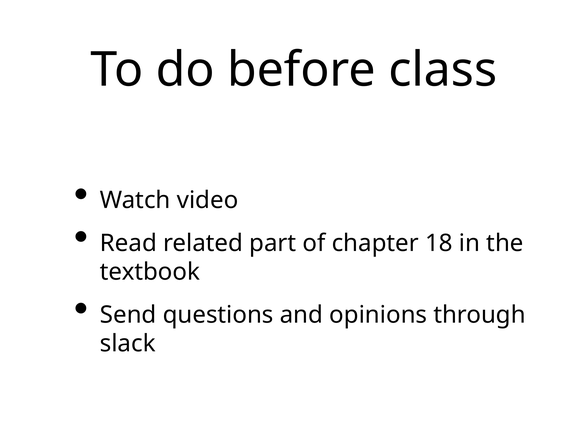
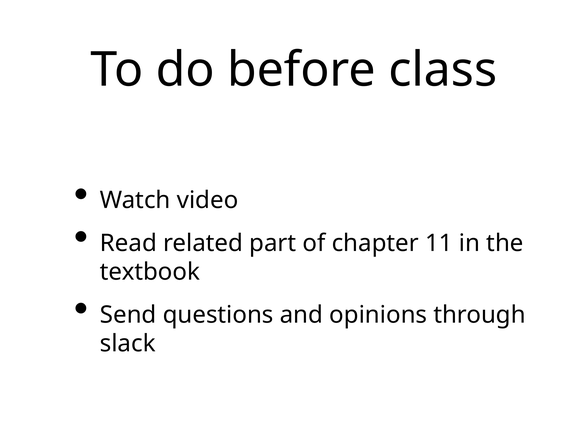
18: 18 -> 11
